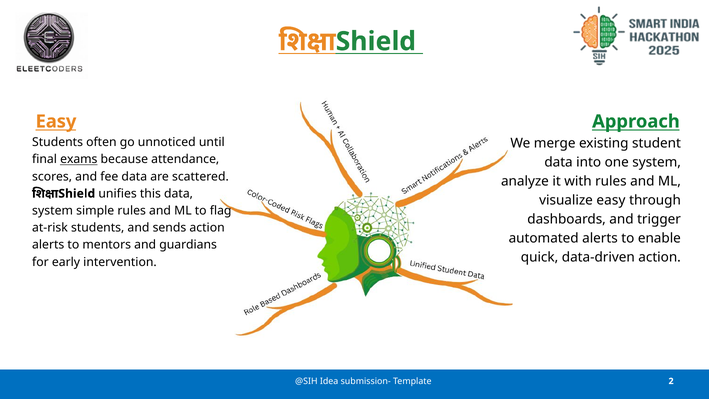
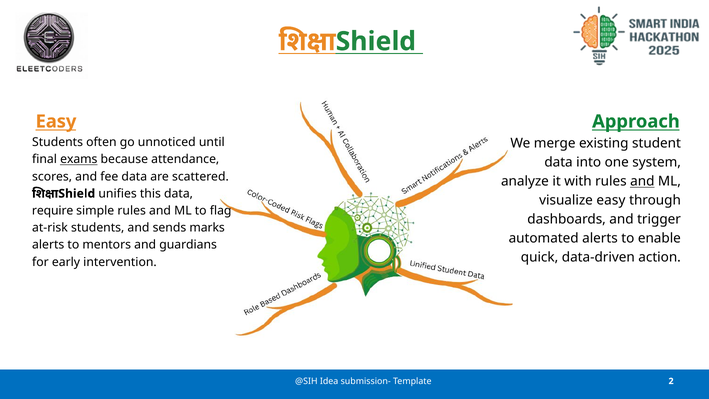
and at (642, 181) underline: none -> present
system at (53, 211): system -> require
sends action: action -> marks
